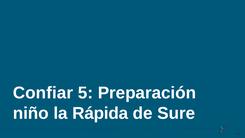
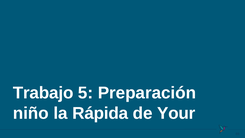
Confiar: Confiar -> Trabajo
Sure: Sure -> Your
